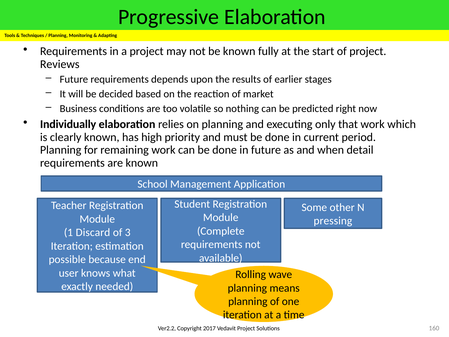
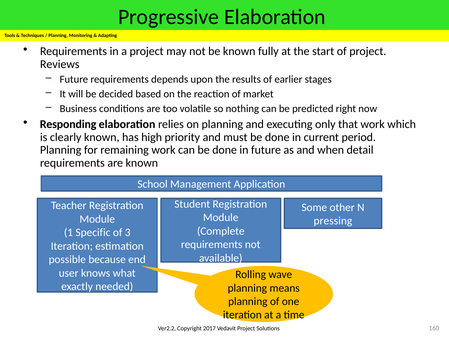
Individually: Individually -> Responding
Discard: Discard -> Specific
